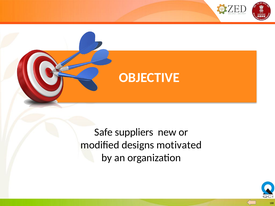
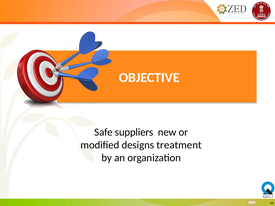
motivated: motivated -> treatment
